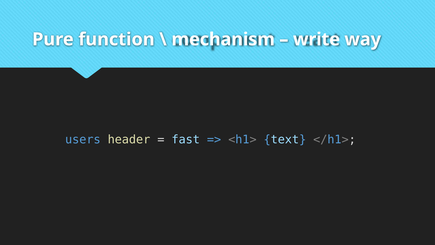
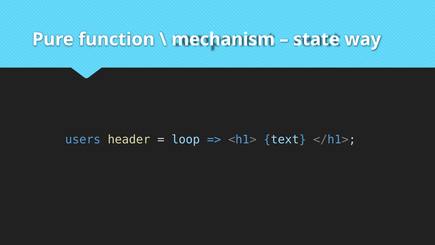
write: write -> state
fast: fast -> loop
